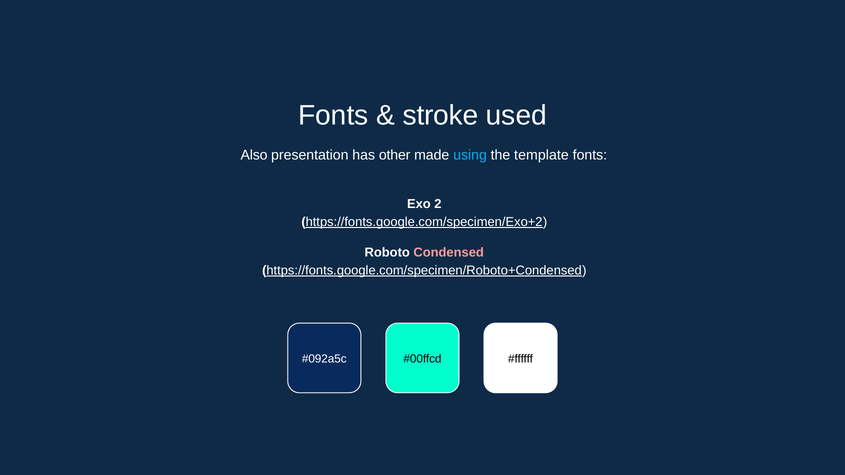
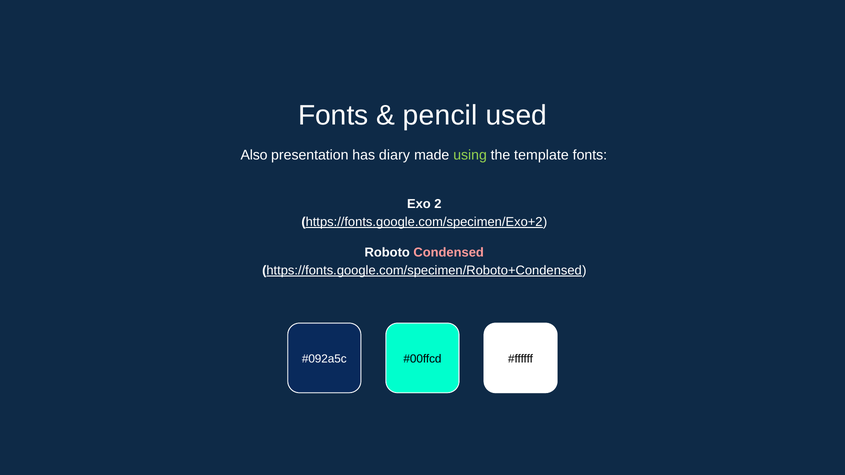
stroke: stroke -> pencil
other: other -> diary
using colour: light blue -> light green
